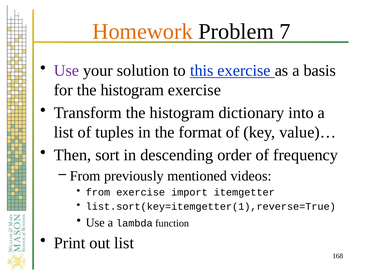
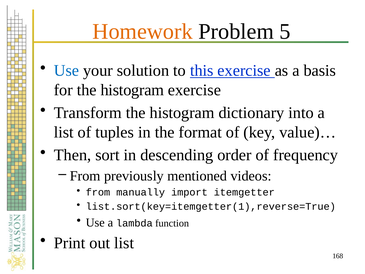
7: 7 -> 5
Use at (66, 70) colour: purple -> blue
from exercise: exercise -> manually
